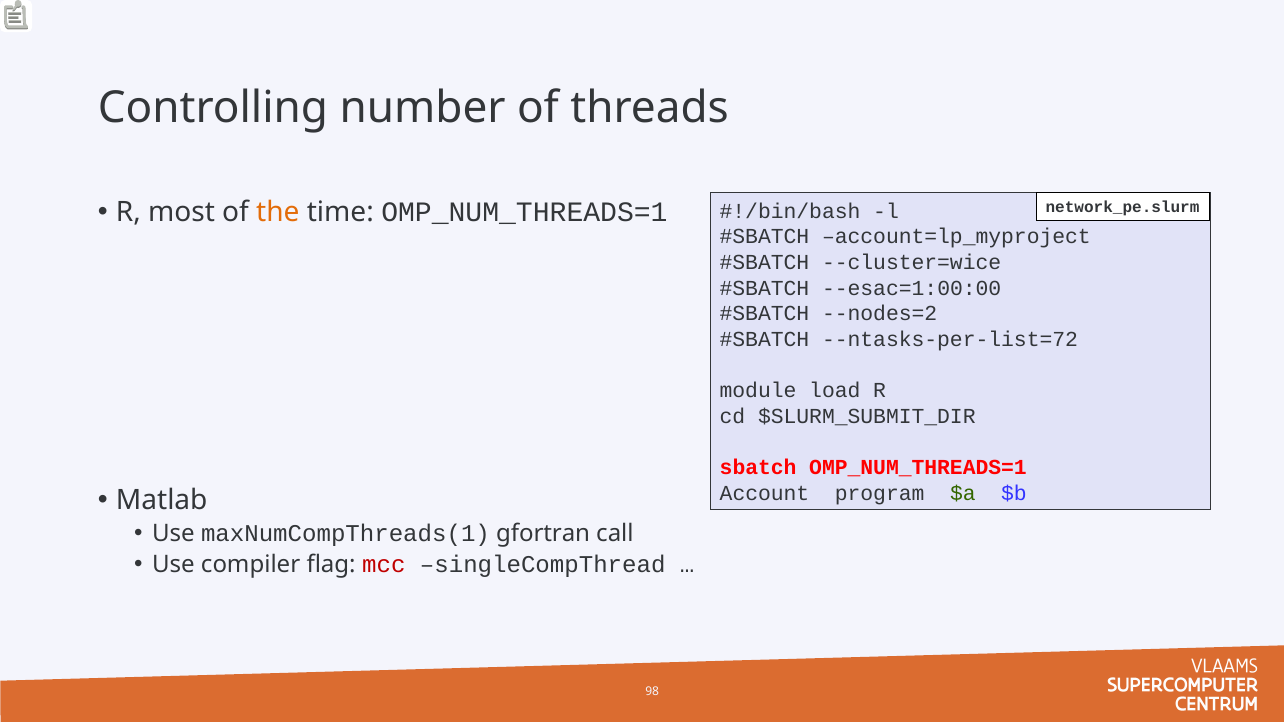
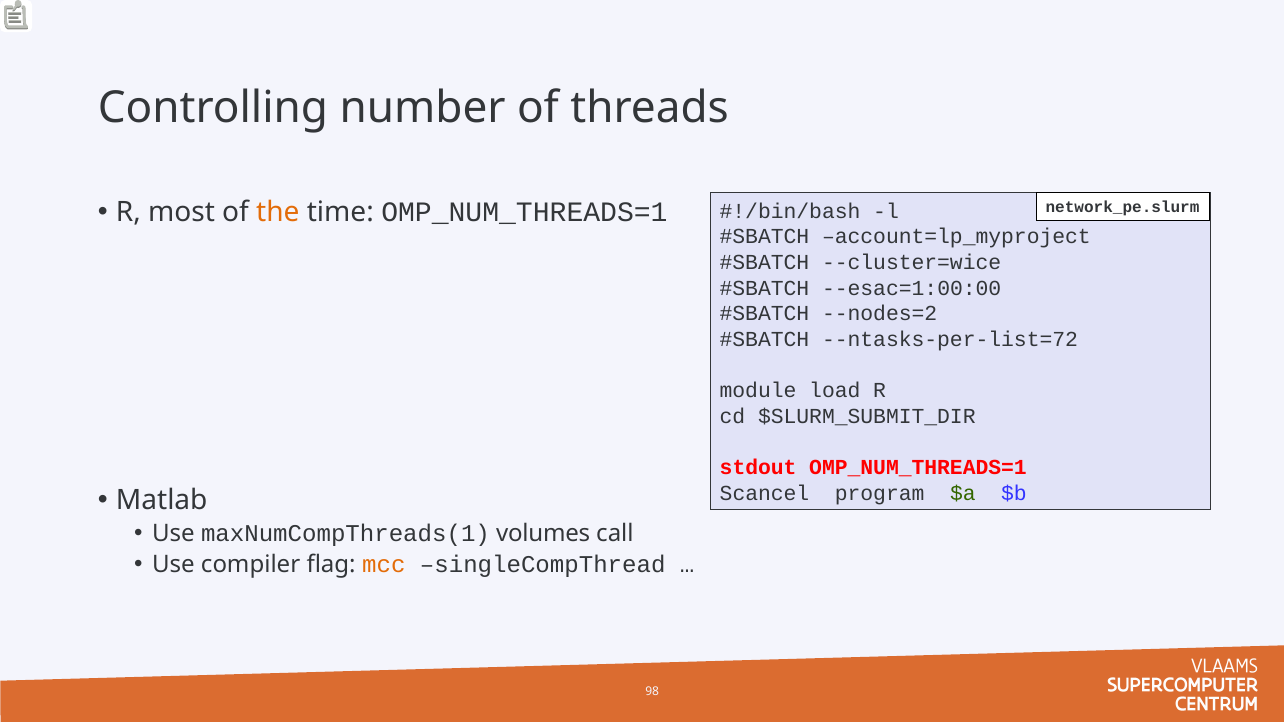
sbatch: sbatch -> stdout
Account: Account -> Scancel
gfortran: gfortran -> volumes
mcc colour: red -> orange
